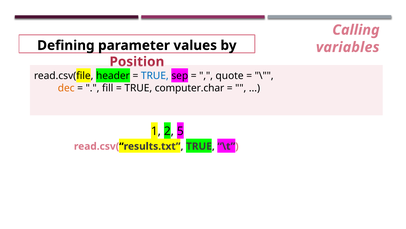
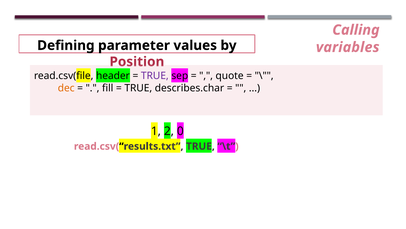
TRUE at (155, 76) colour: blue -> purple
computer.char: computer.char -> describes.char
5: 5 -> 0
